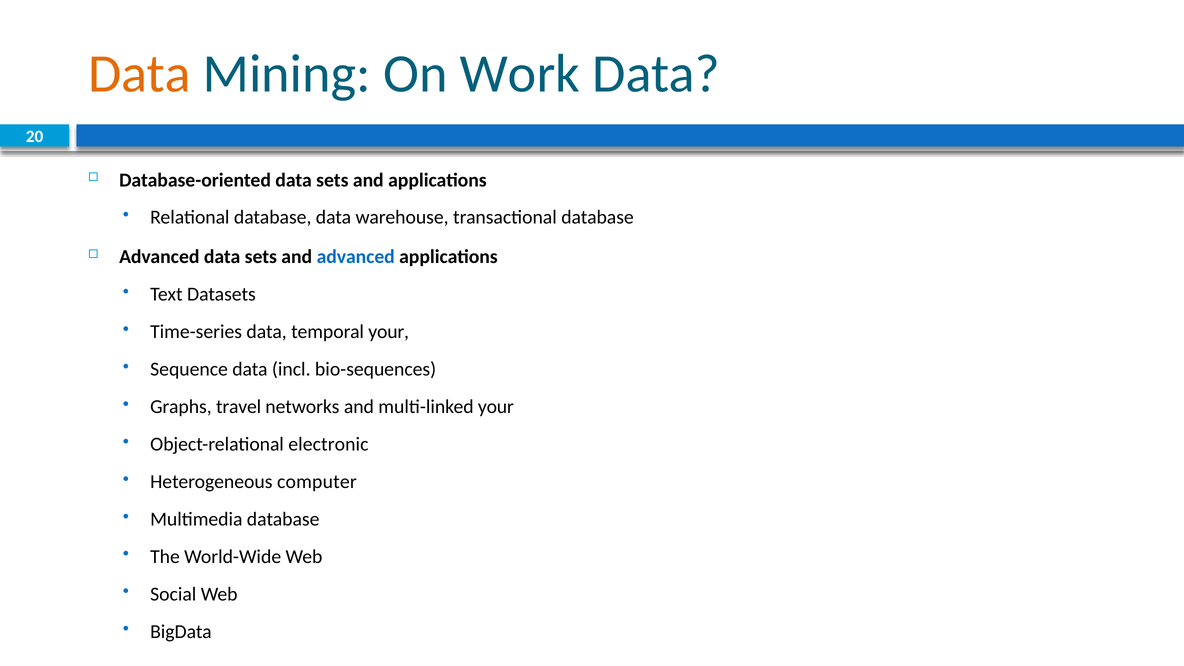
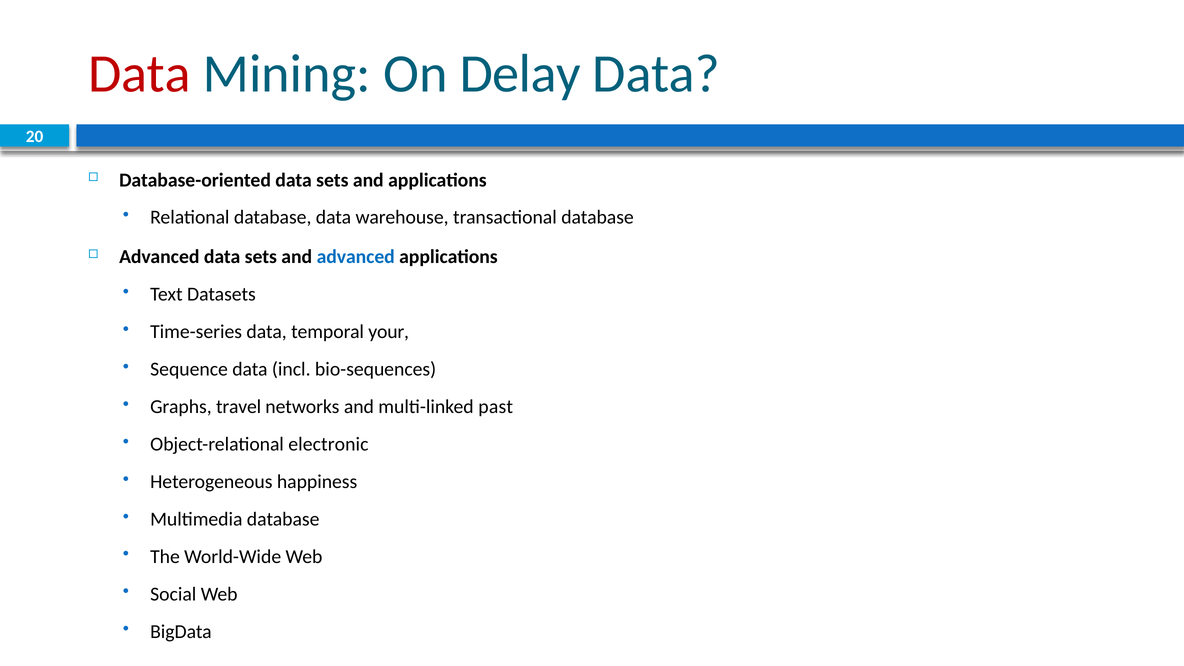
Data at (139, 74) colour: orange -> red
Work: Work -> Delay
multi-linked your: your -> past
computer: computer -> happiness
